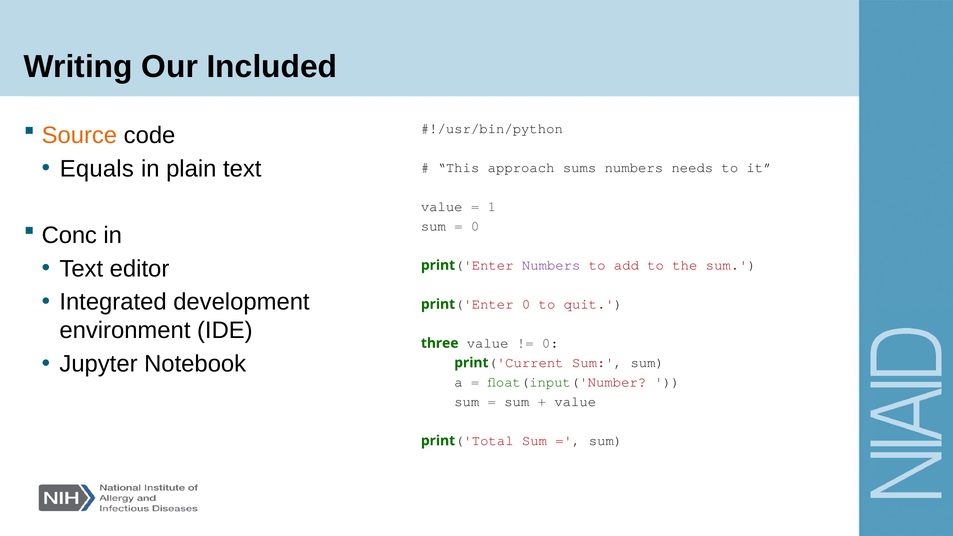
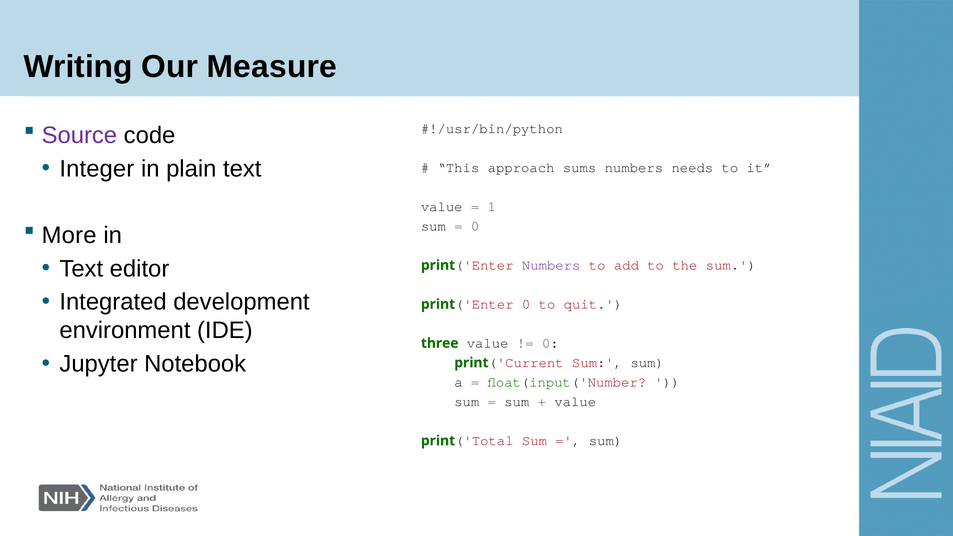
Included: Included -> Measure
Source colour: orange -> purple
Equals: Equals -> Integer
Conc: Conc -> More
